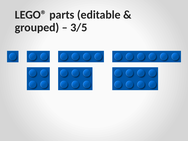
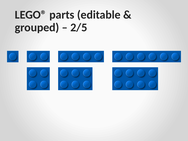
3/5: 3/5 -> 2/5
